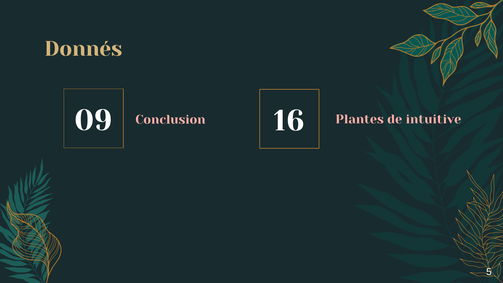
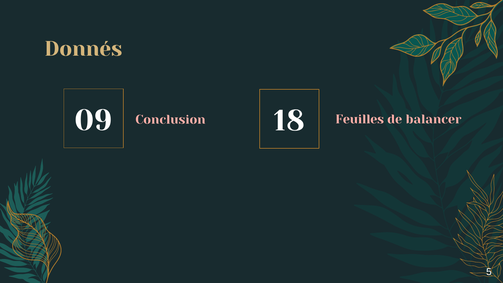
16: 16 -> 18
Plantes: Plantes -> Feuilles
intuitive: intuitive -> balancer
